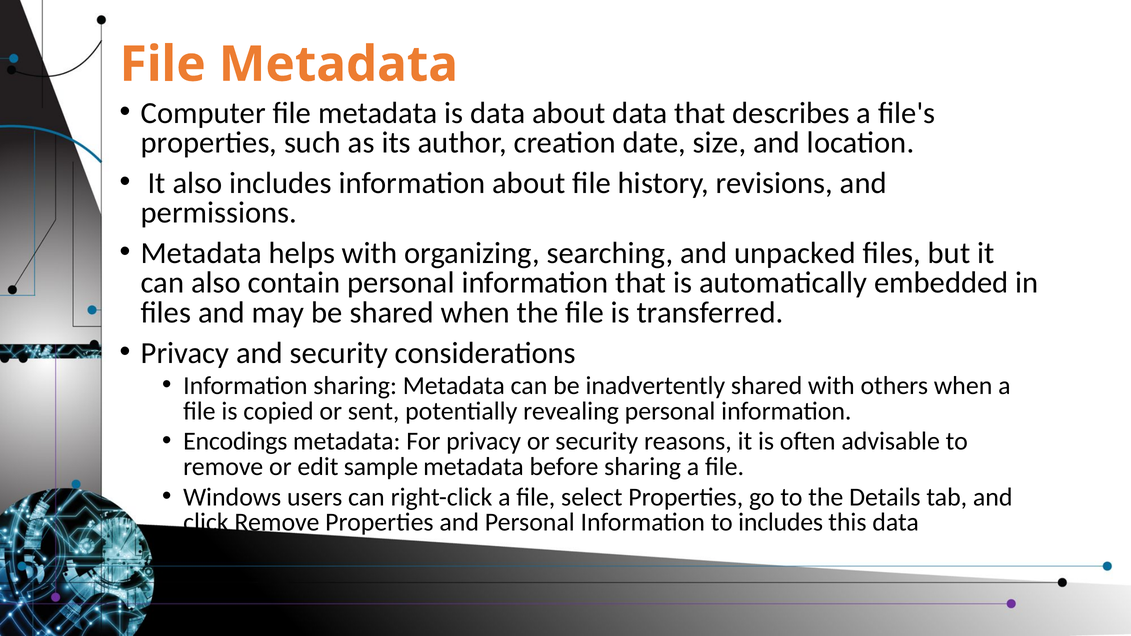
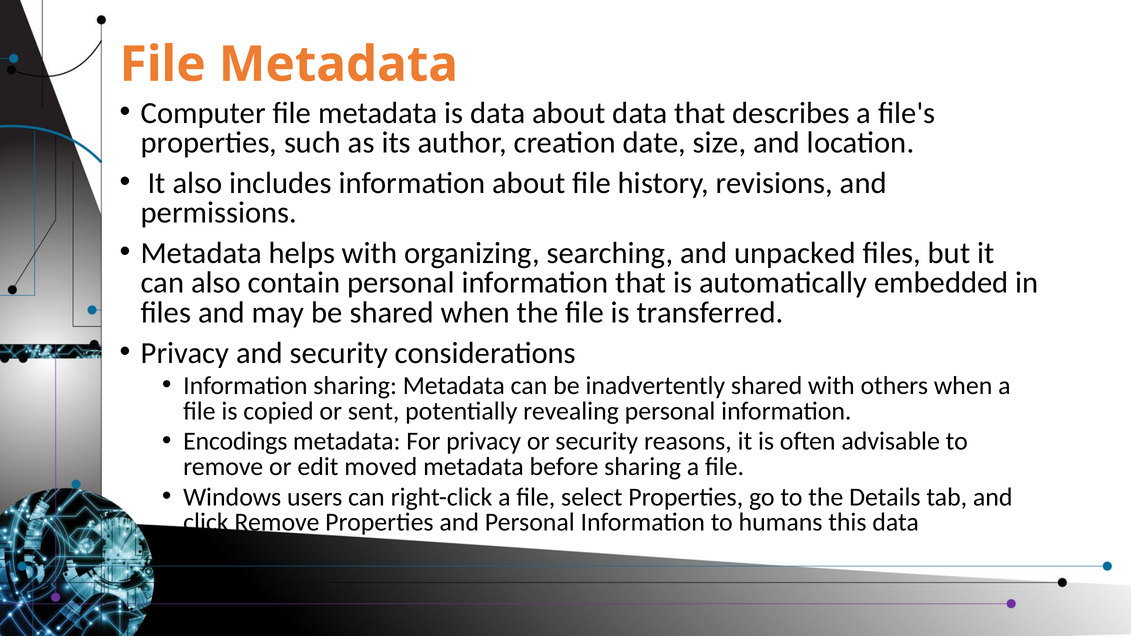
sample: sample -> moved
to includes: includes -> humans
